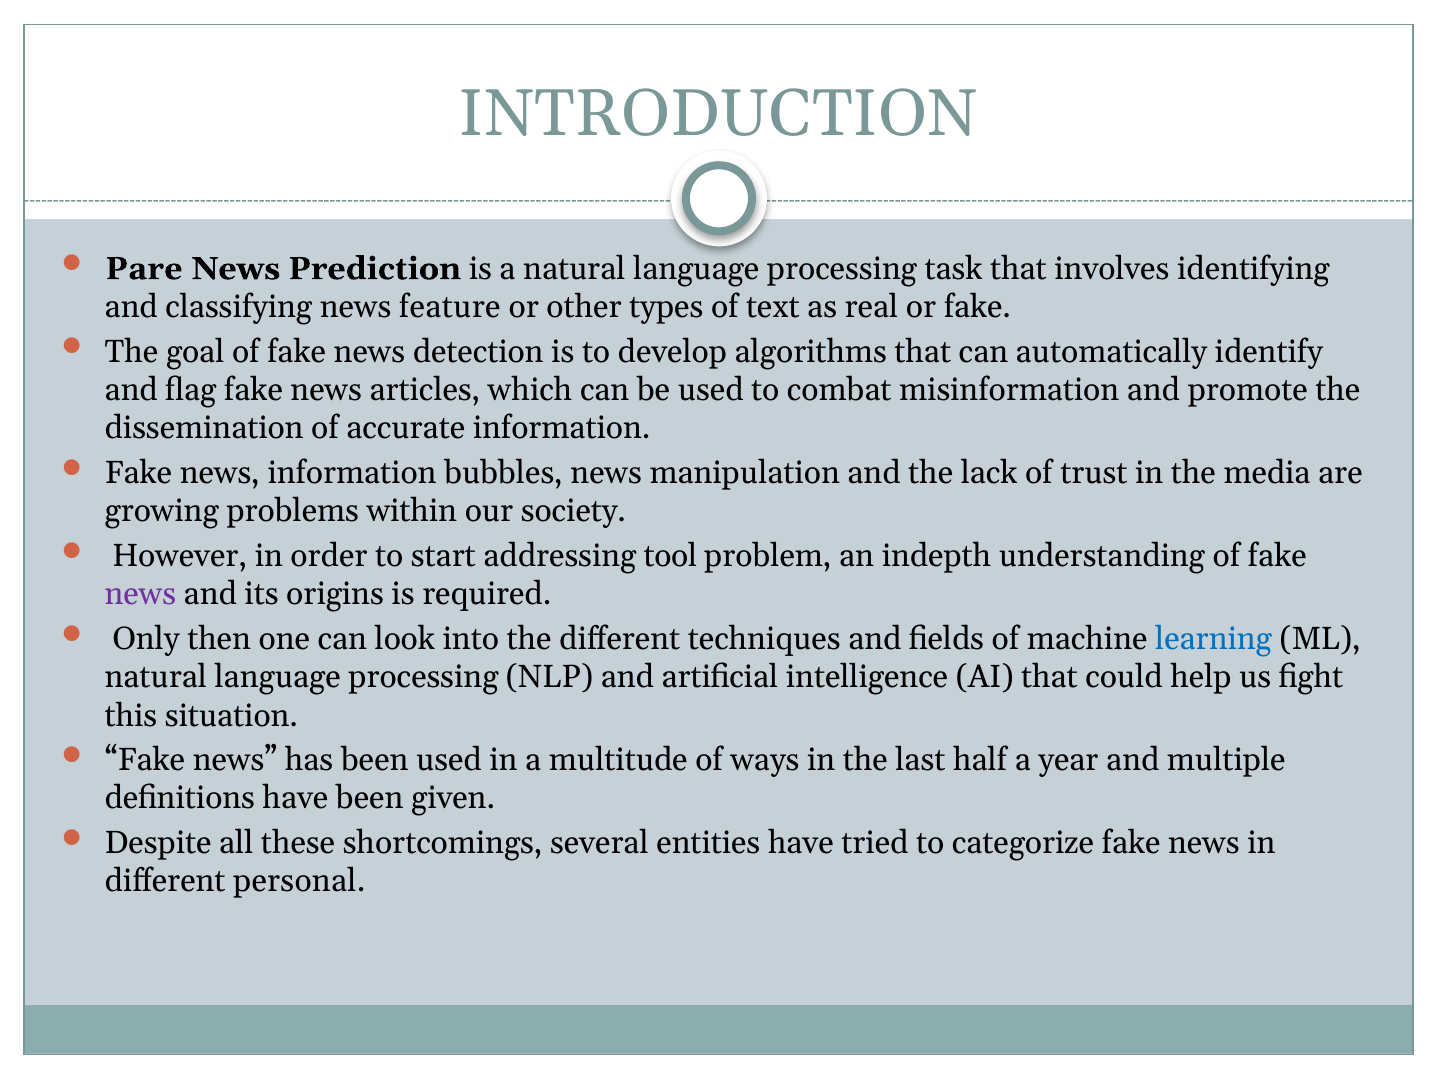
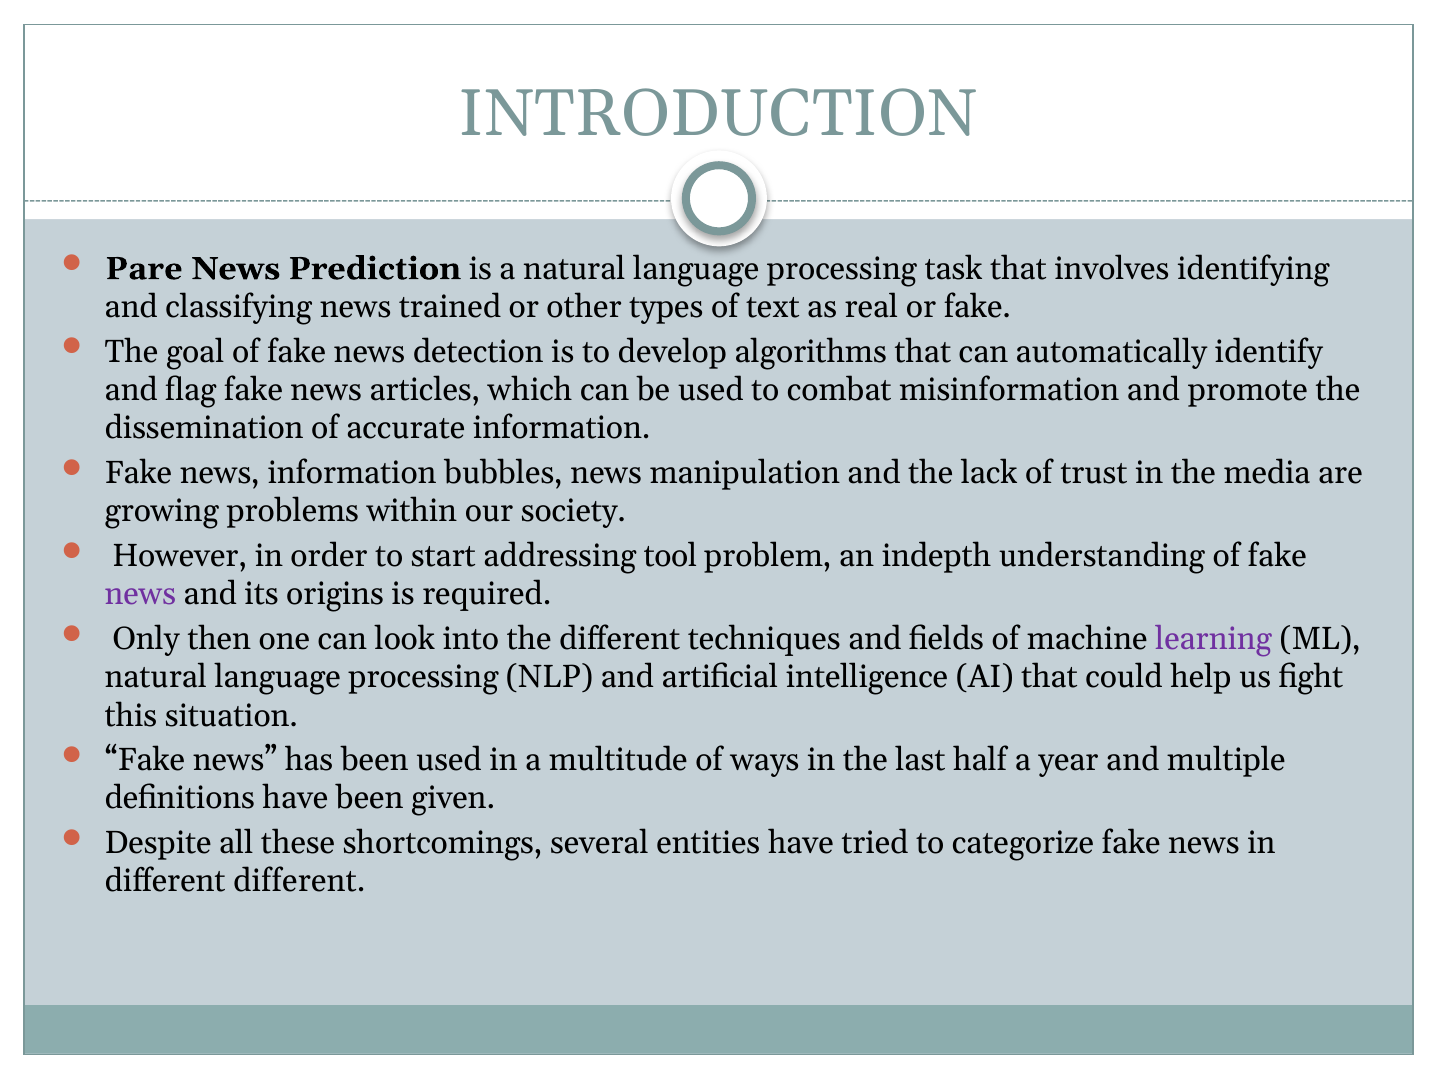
feature: feature -> trained
learning colour: blue -> purple
different personal: personal -> different
